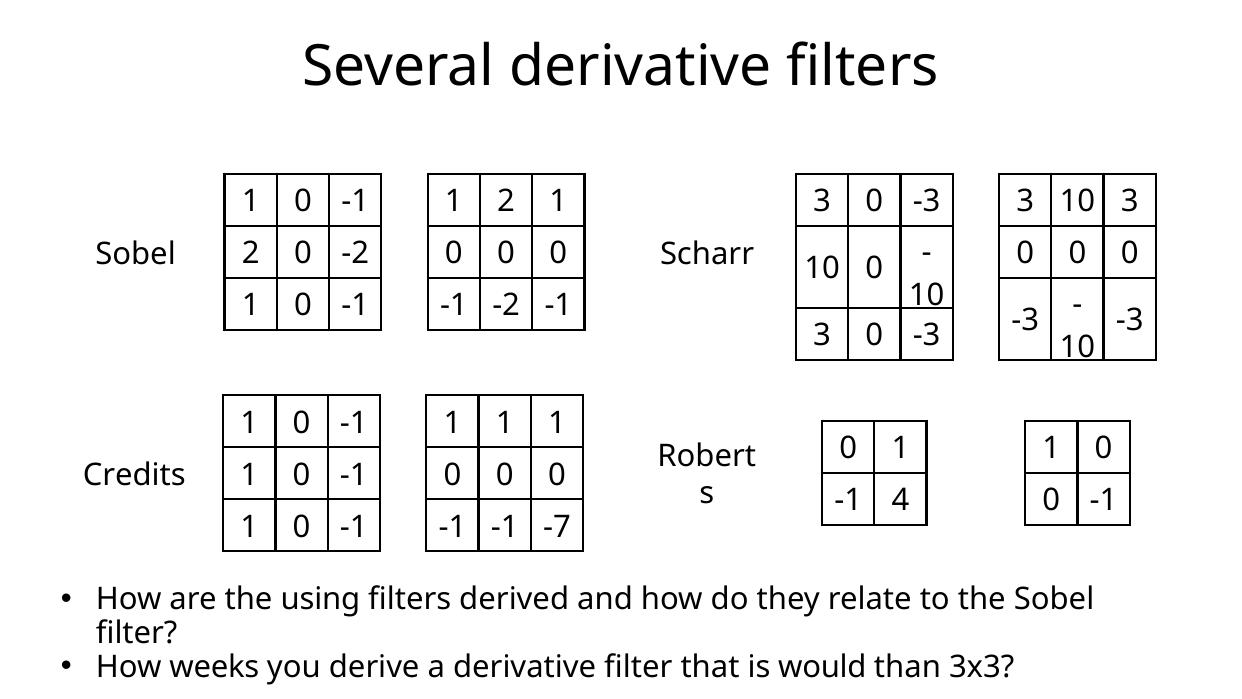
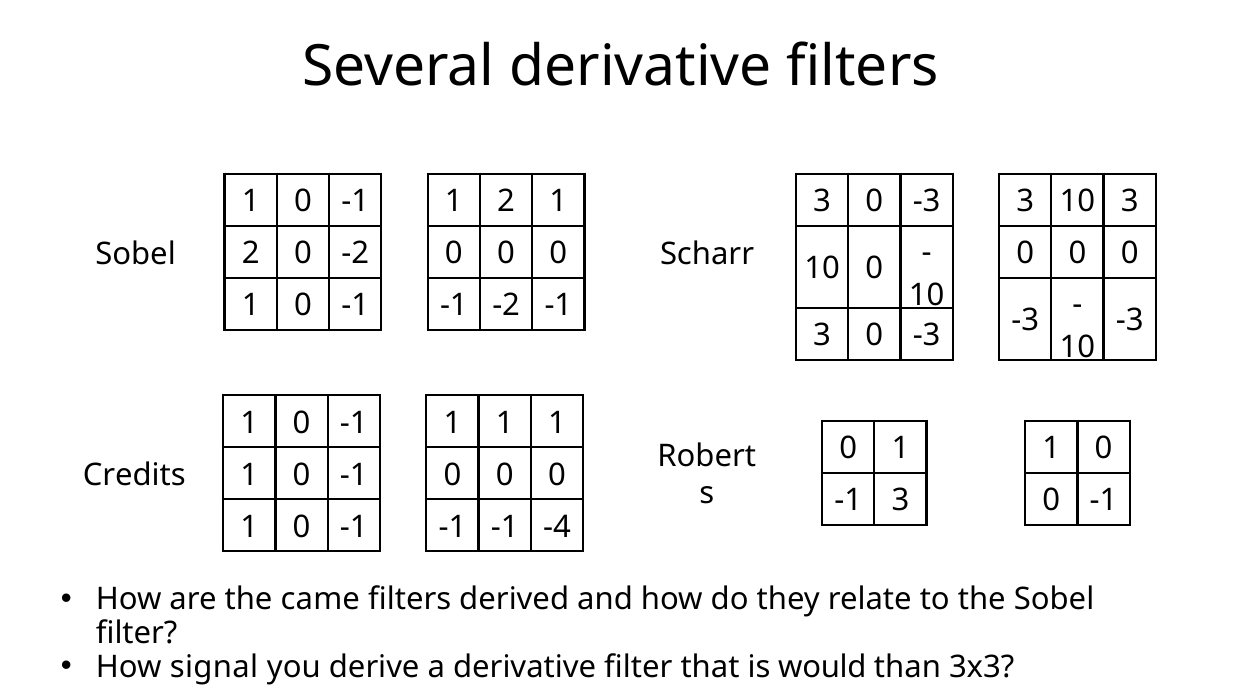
-1 4: 4 -> 3
-7: -7 -> -4
using: using -> came
weeks: weeks -> signal
